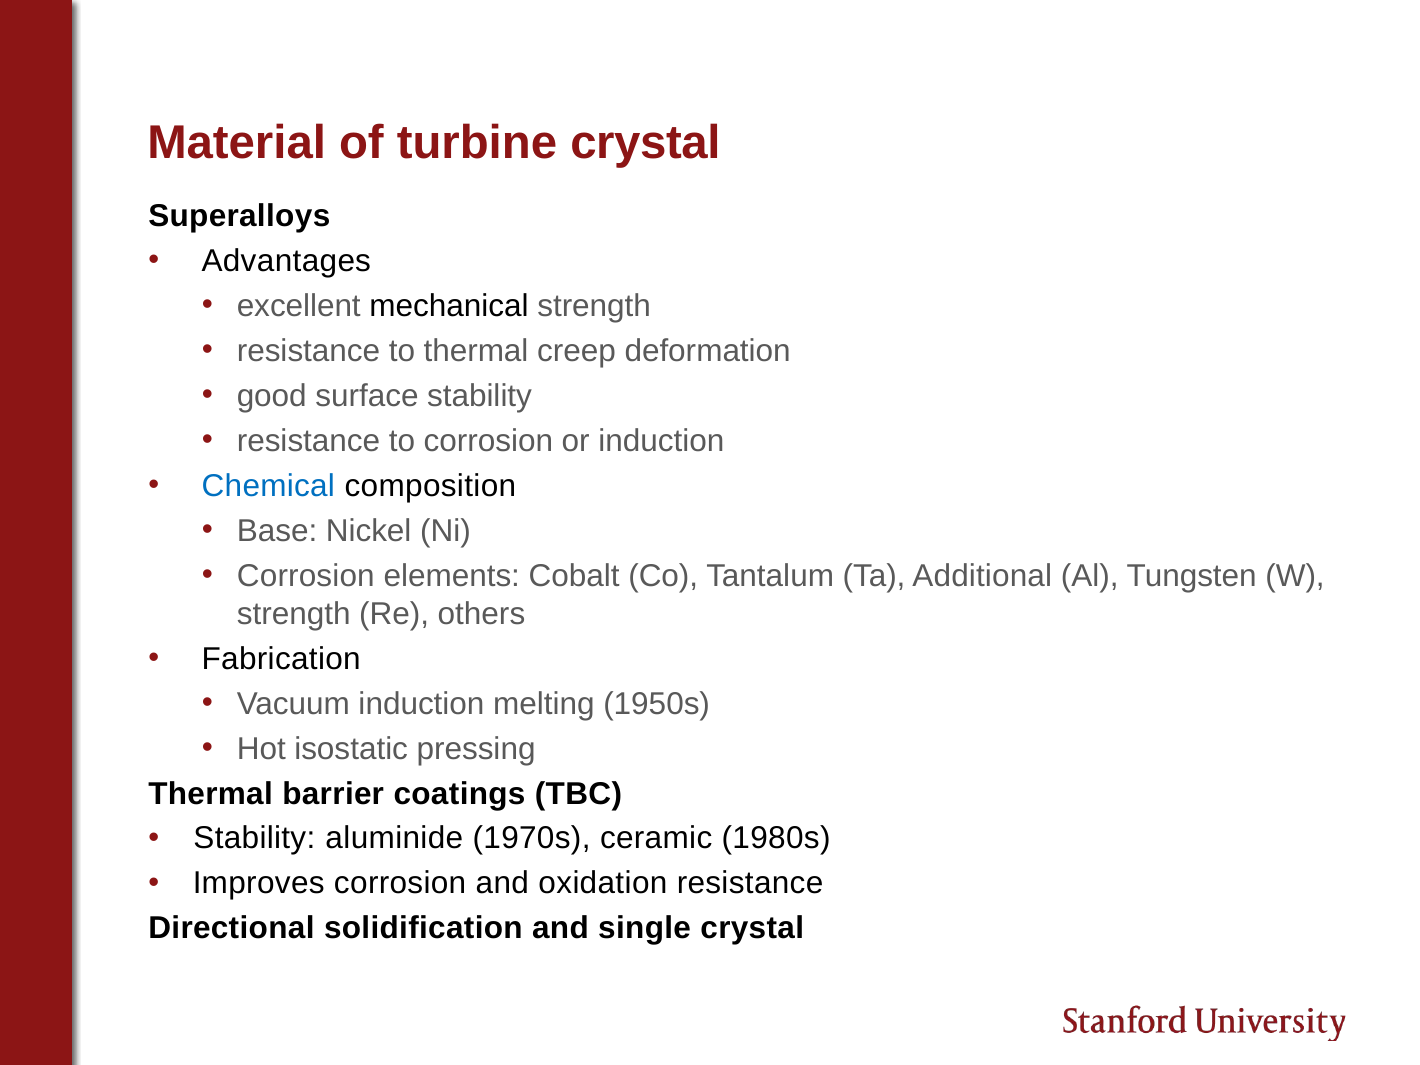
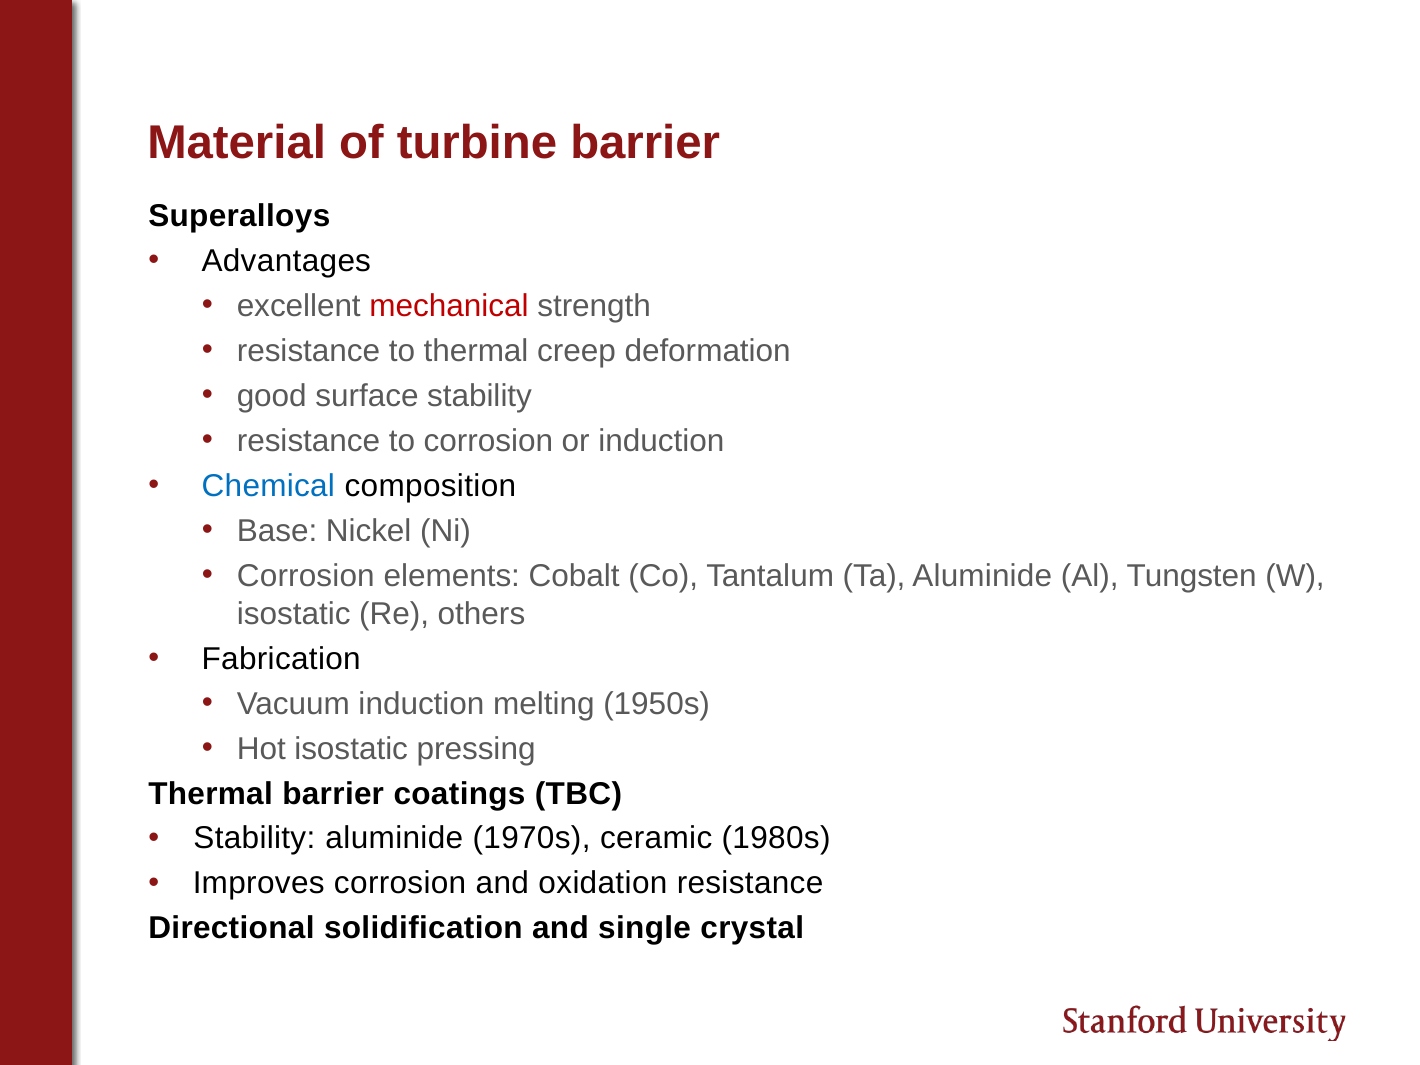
turbine crystal: crystal -> barrier
mechanical colour: black -> red
Ta Additional: Additional -> Aluminide
strength at (294, 614): strength -> isostatic
